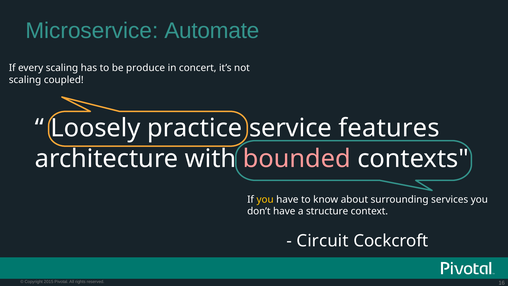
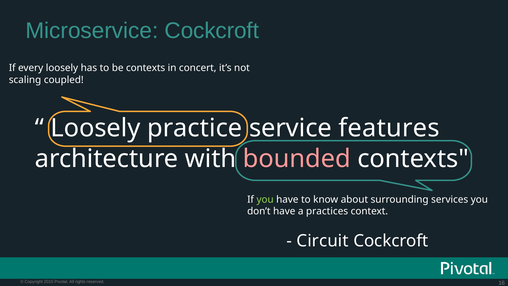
Microservice Automate: Automate -> Cockcroft
every scaling: scaling -> loosely
be produce: produce -> contexts
you at (265, 199) colour: yellow -> light green
structure: structure -> practices
